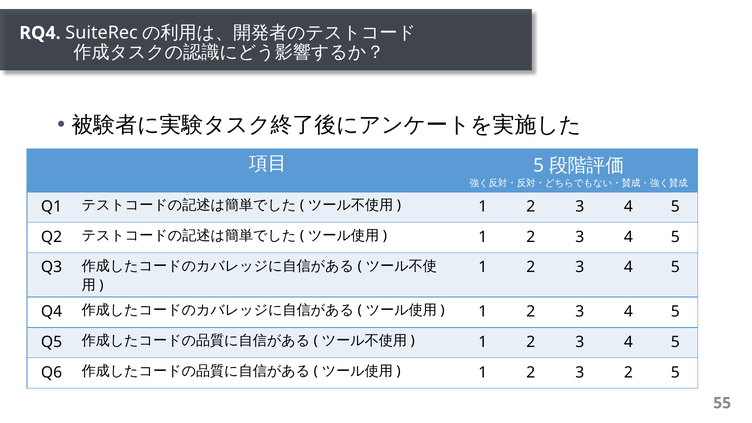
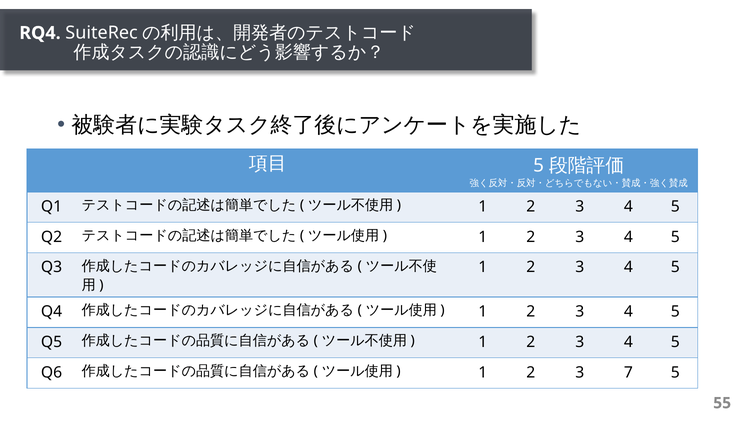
3 2: 2 -> 7
